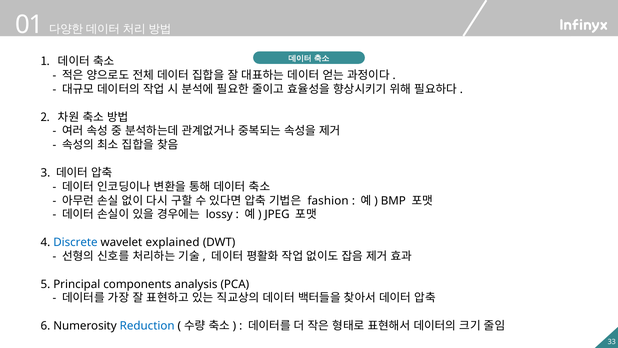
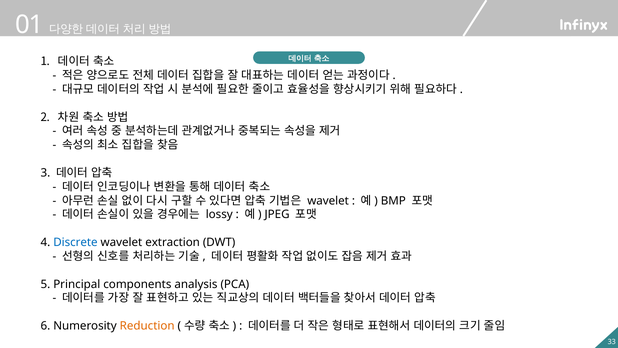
fashion at (328, 200): fashion -> wavelet
explained: explained -> extraction
Reduction colour: blue -> orange
